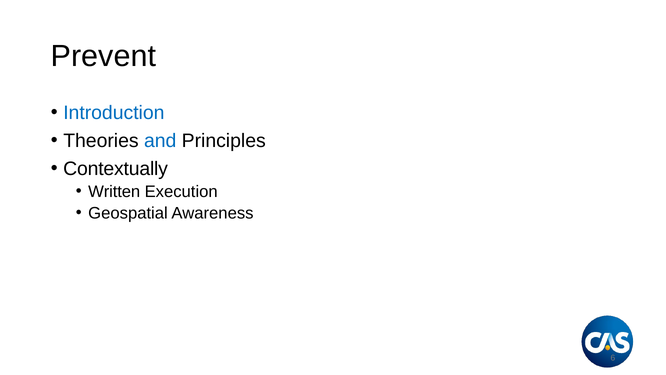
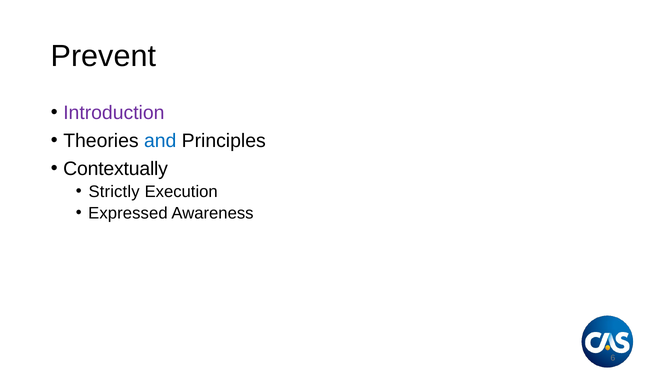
Introduction colour: blue -> purple
Written: Written -> Strictly
Geospatial: Geospatial -> Expressed
